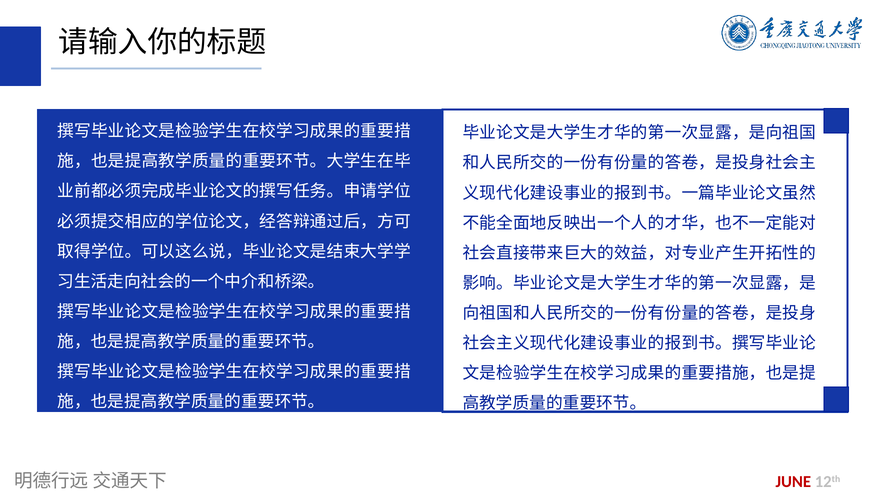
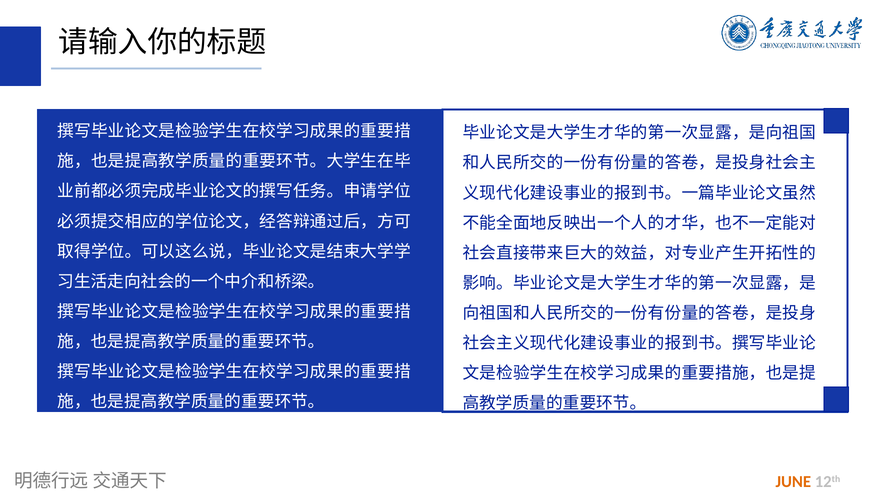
JUNE colour: red -> orange
